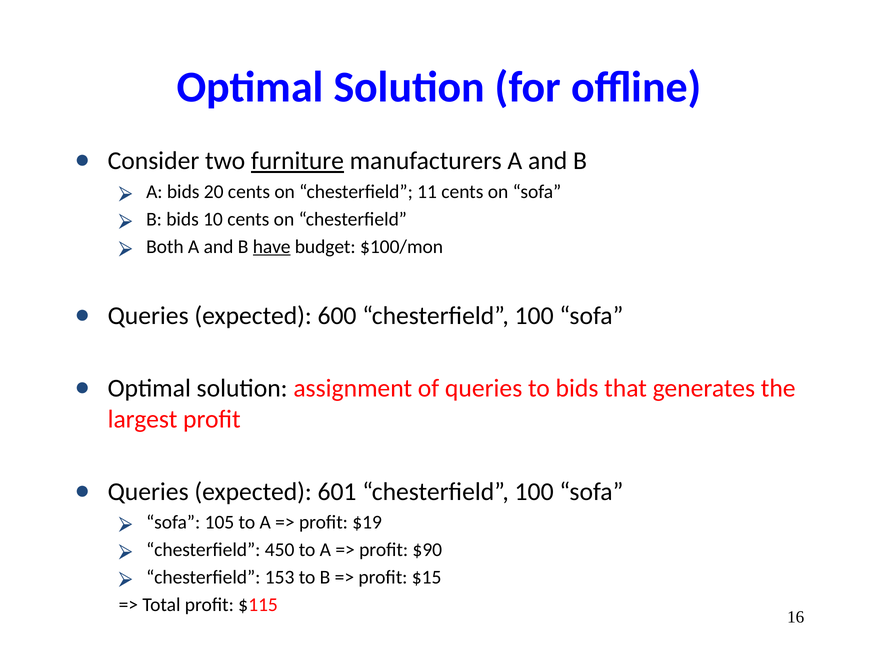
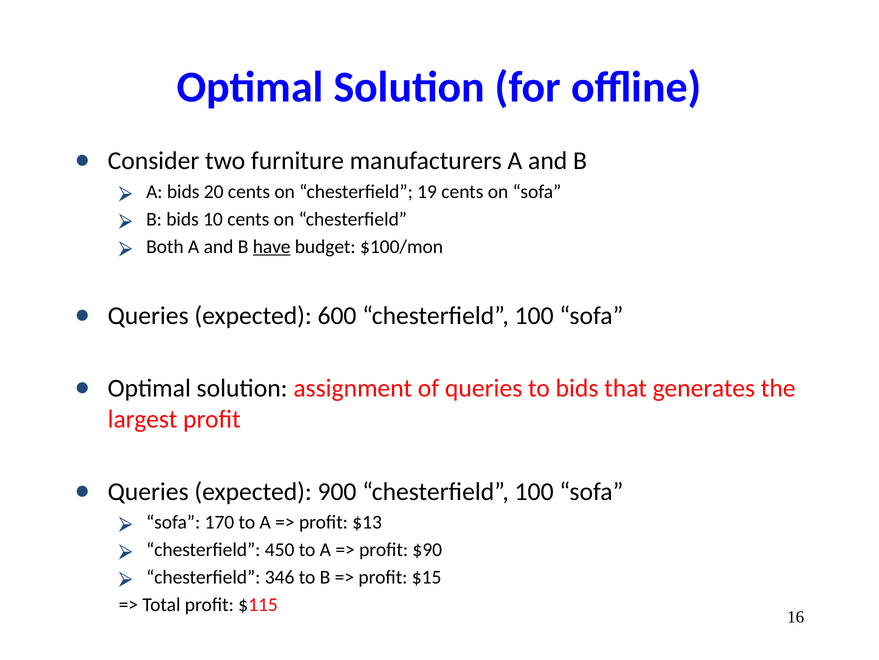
furniture underline: present -> none
11: 11 -> 19
601: 601 -> 900
105: 105 -> 170
$19: $19 -> $13
153: 153 -> 346
